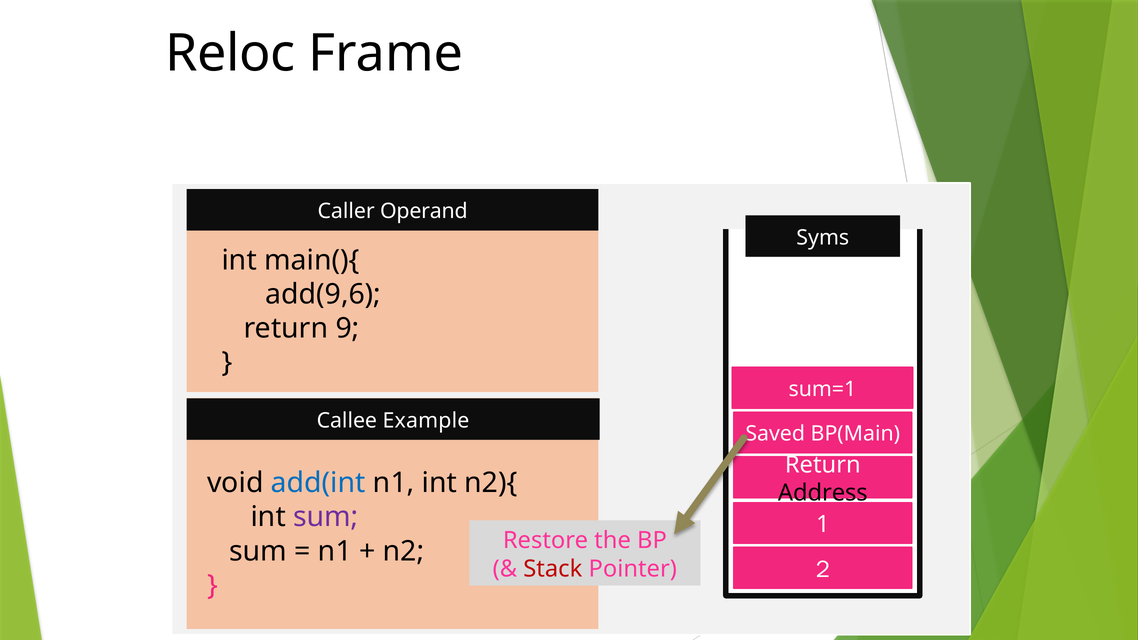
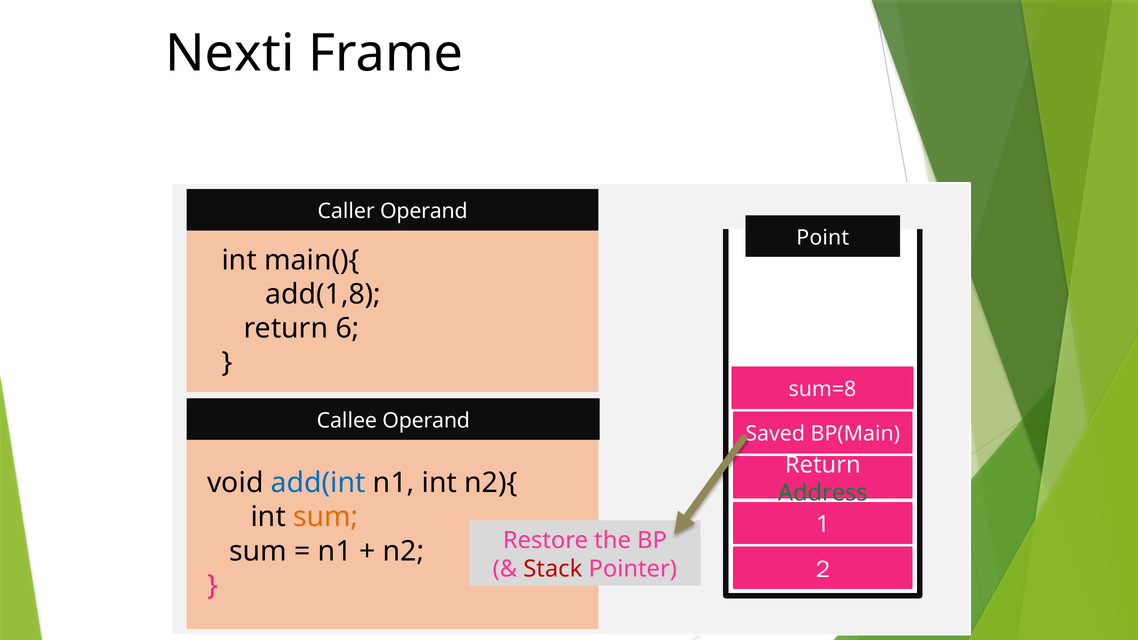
Reloc: Reloc -> Nexti
Syms: Syms -> Point
add(9,6: add(9,6 -> add(1,8
9: 9 -> 6
sum=1: sum=1 -> sum=8
Callee Example: Example -> Operand
Address colour: black -> green
sum at (326, 517) colour: purple -> orange
